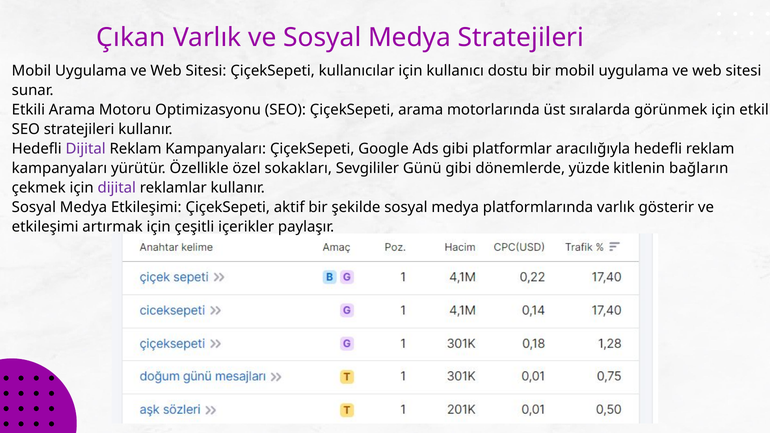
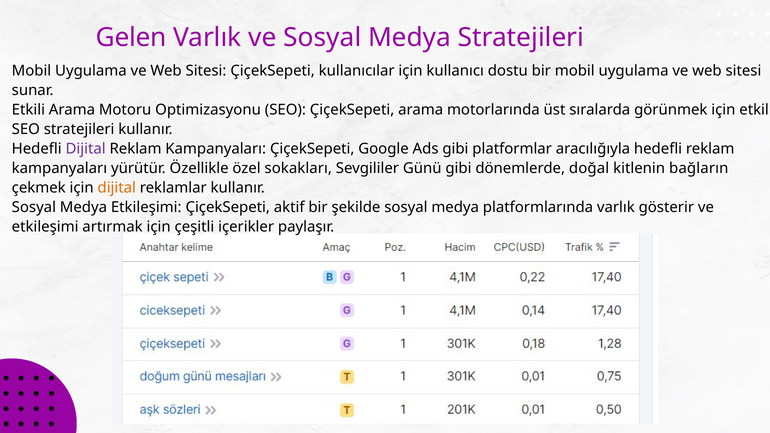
Çıkan: Çıkan -> Gelen
yüzde: yüzde -> doğal
dijital at (117, 188) colour: purple -> orange
